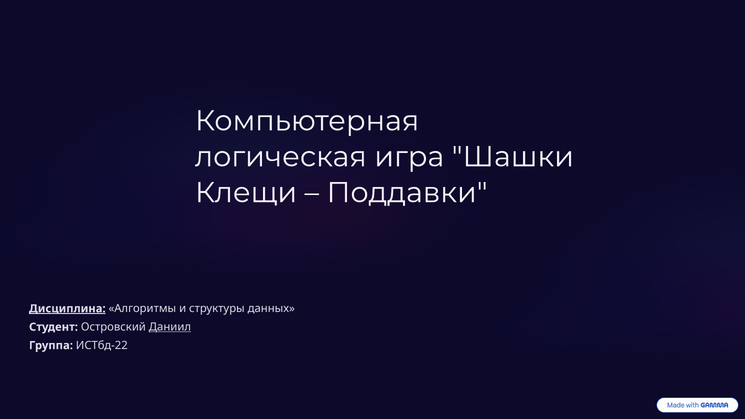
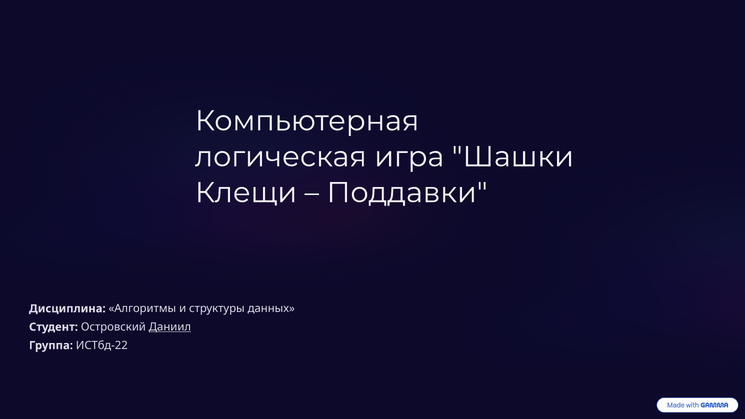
Дисциплина underline: present -> none
